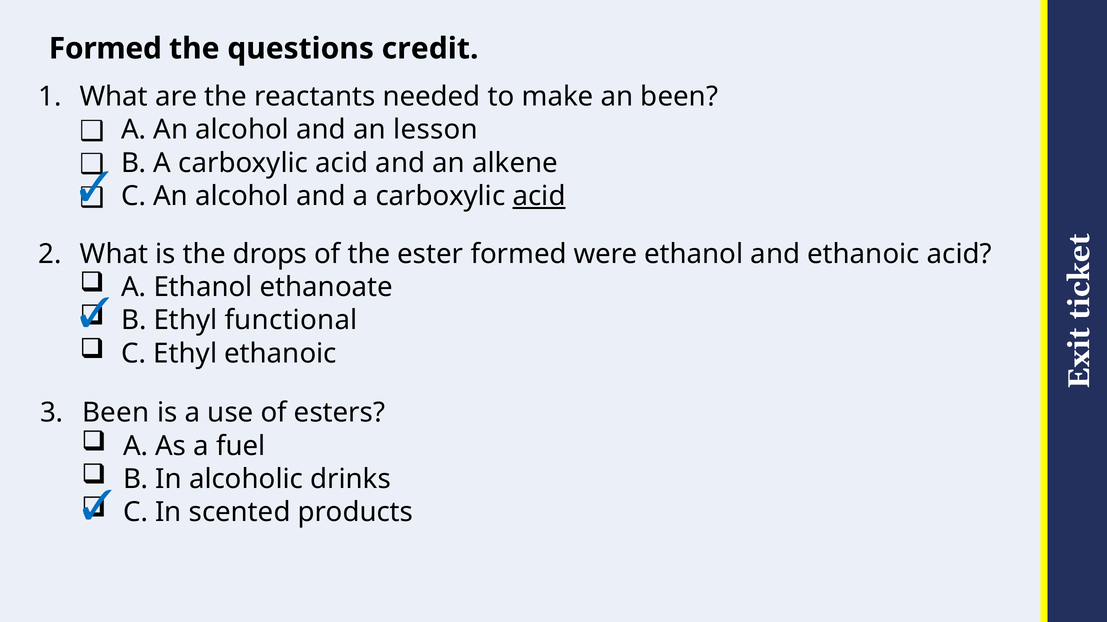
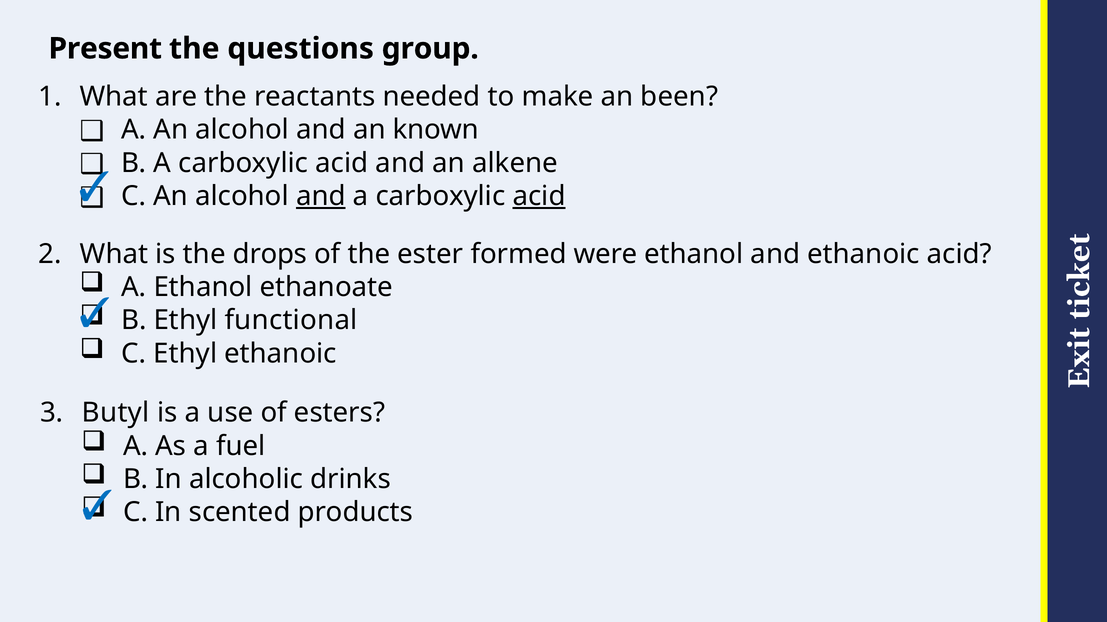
Formed at (105, 49): Formed -> Present
credit: credit -> group
lesson: lesson -> known
and at (321, 196) underline: none -> present
Been at (116, 413): Been -> Butyl
